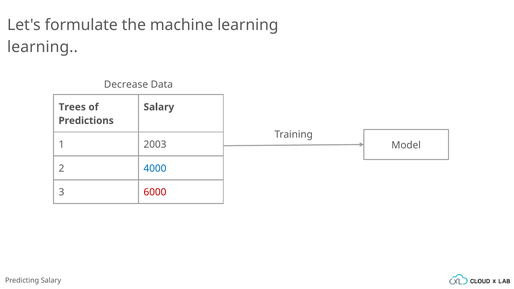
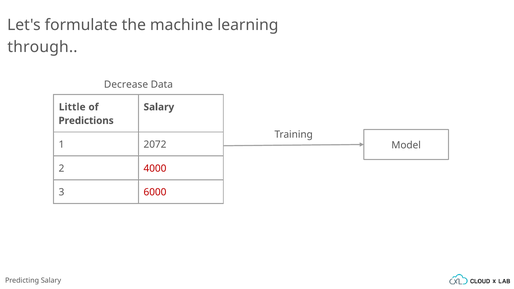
learning at (42, 47): learning -> through
Trees: Trees -> Little
2003: 2003 -> 2072
4000 colour: blue -> red
